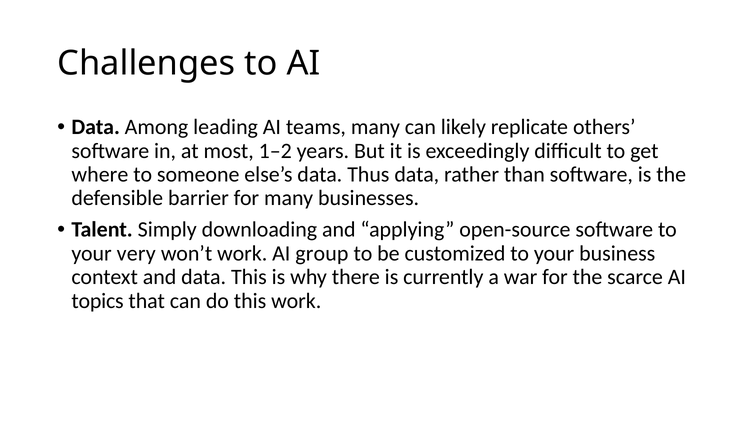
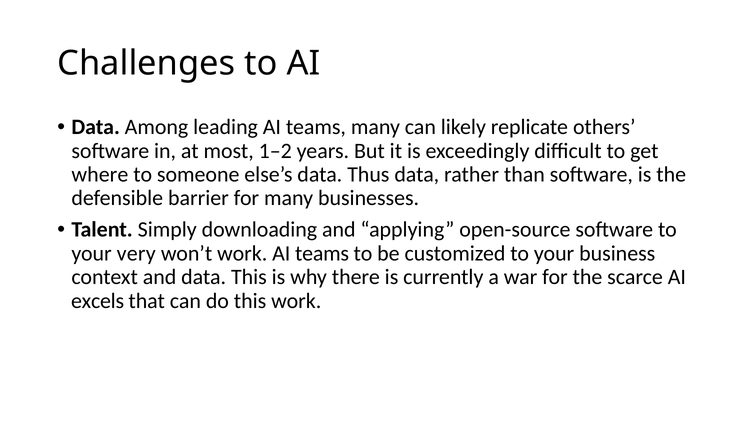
work AI group: group -> teams
topics: topics -> excels
